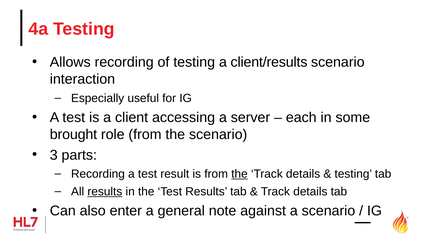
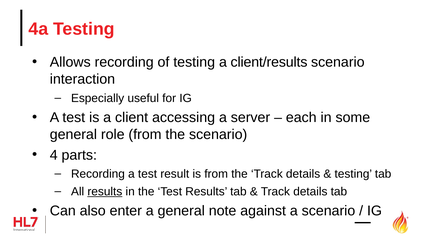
brought at (73, 135): brought -> general
3: 3 -> 4
the at (239, 174) underline: present -> none
